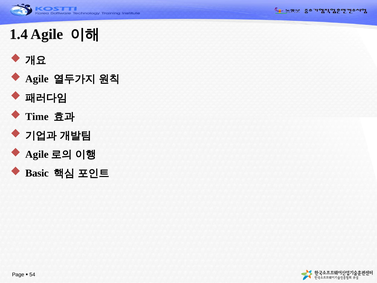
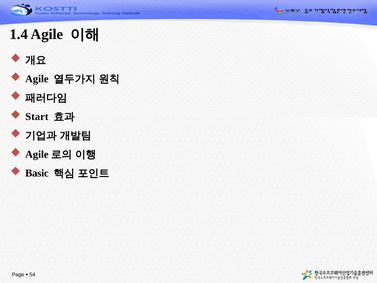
Time: Time -> Start
